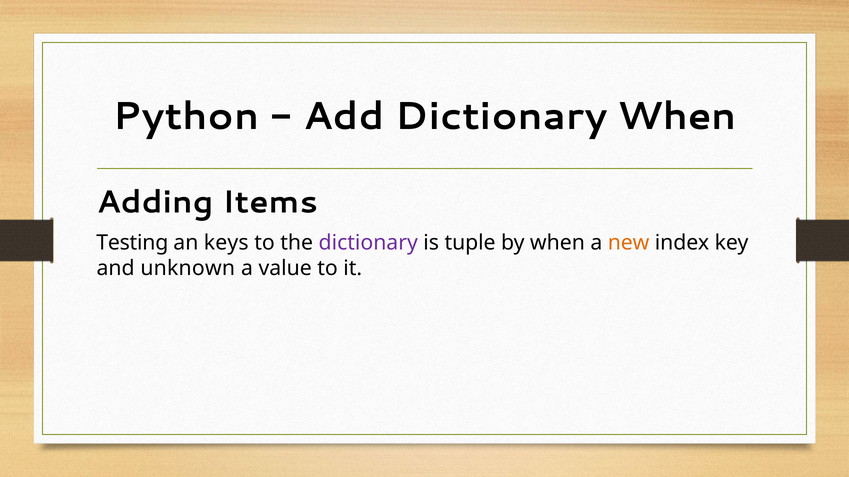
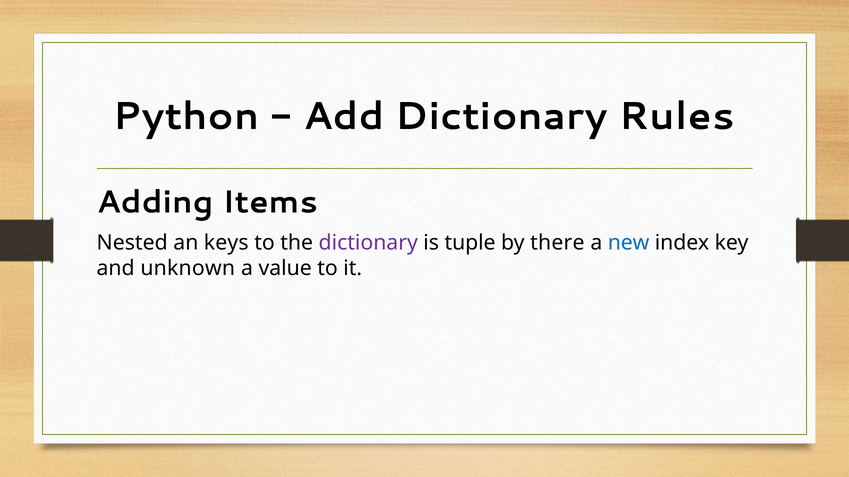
Dictionary When: When -> Rules
Testing: Testing -> Nested
by when: when -> there
new colour: orange -> blue
